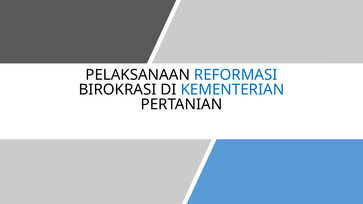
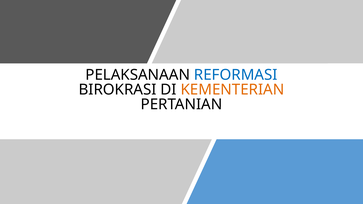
KEMENTERIAN colour: blue -> orange
